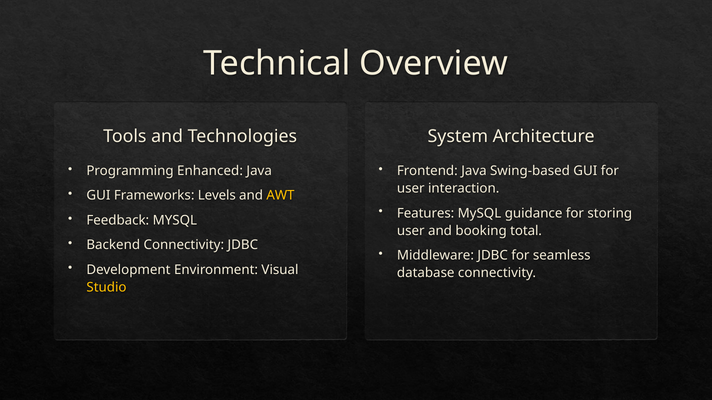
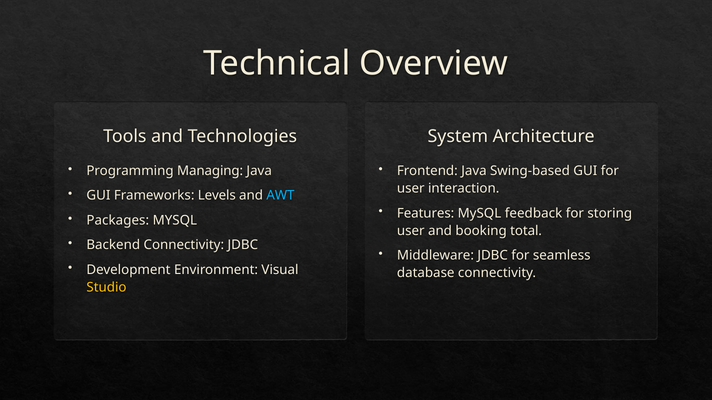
Enhanced: Enhanced -> Managing
AWT colour: yellow -> light blue
guidance: guidance -> feedback
Feedback: Feedback -> Packages
